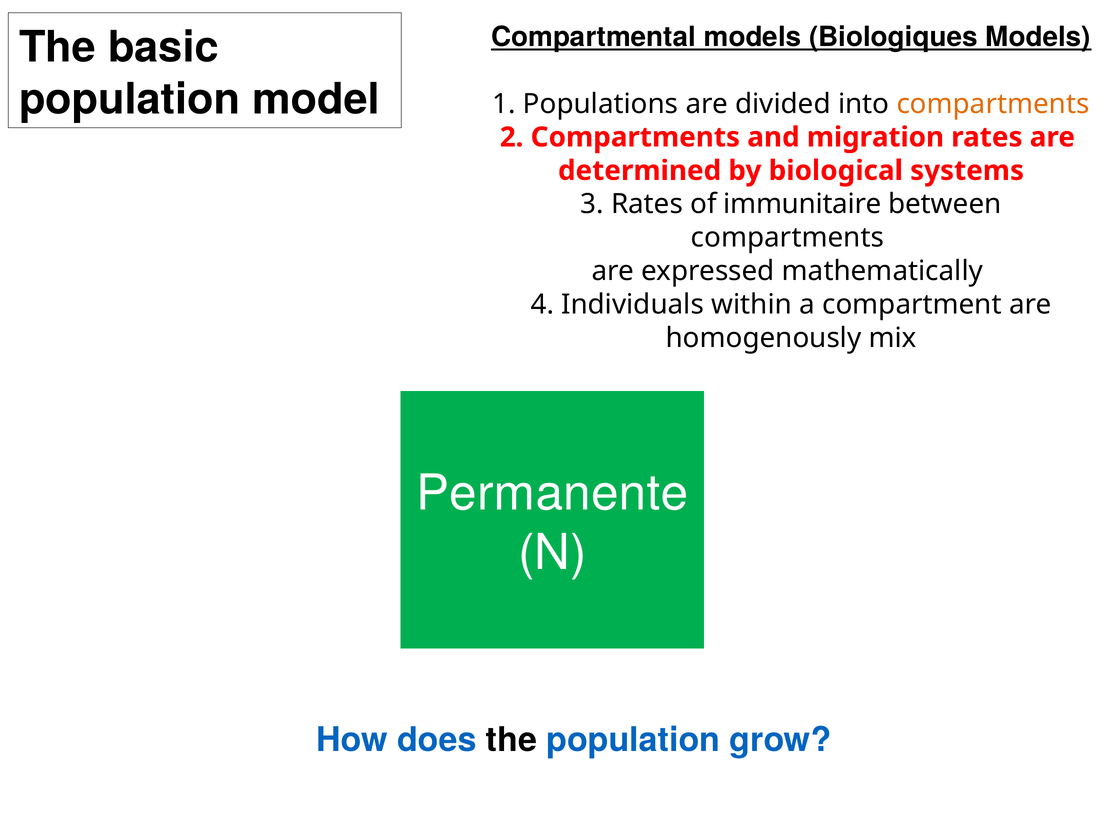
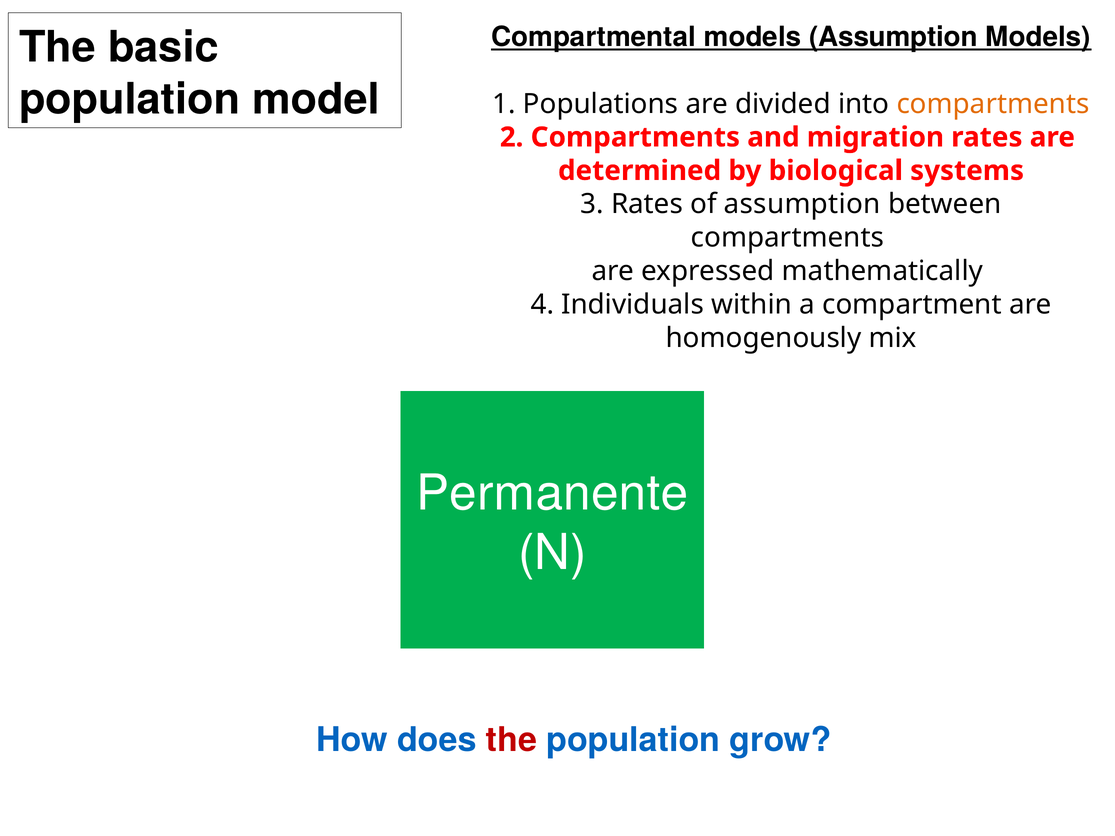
models Biologiques: Biologiques -> Assumption
of immunitaire: immunitaire -> assumption
the at (511, 740) colour: black -> red
